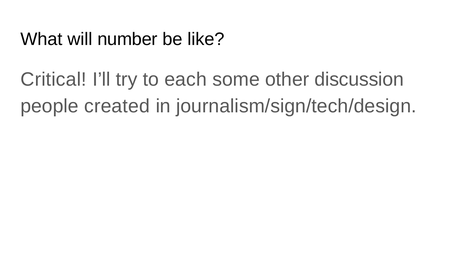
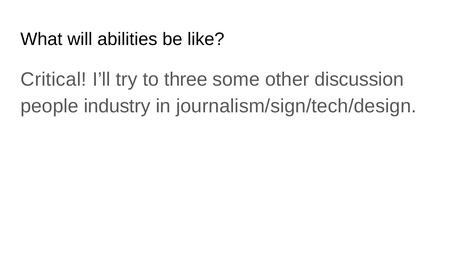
number: number -> abilities
each: each -> three
created: created -> industry
